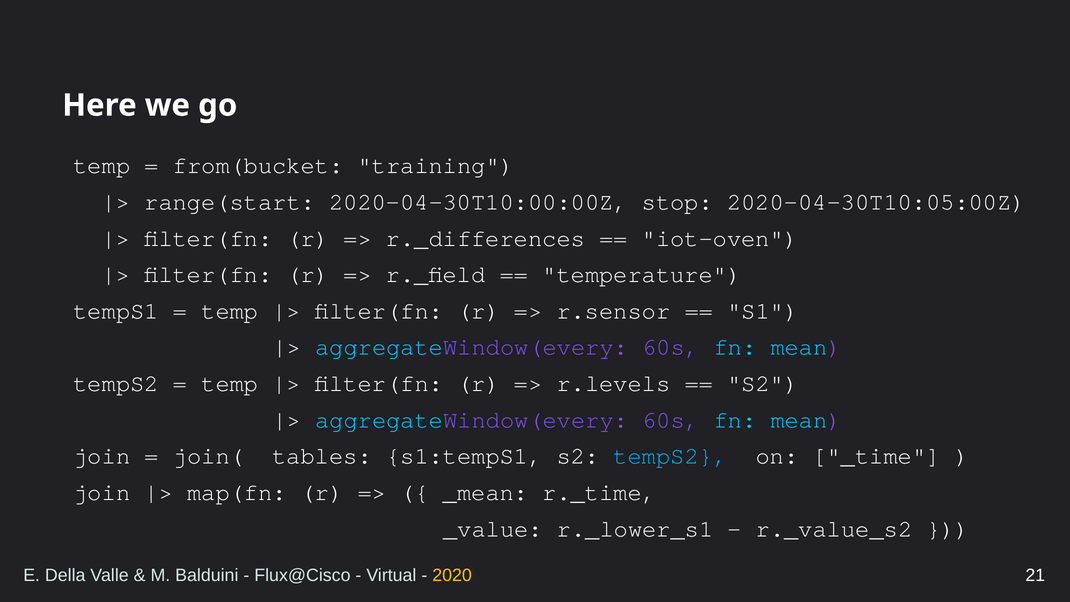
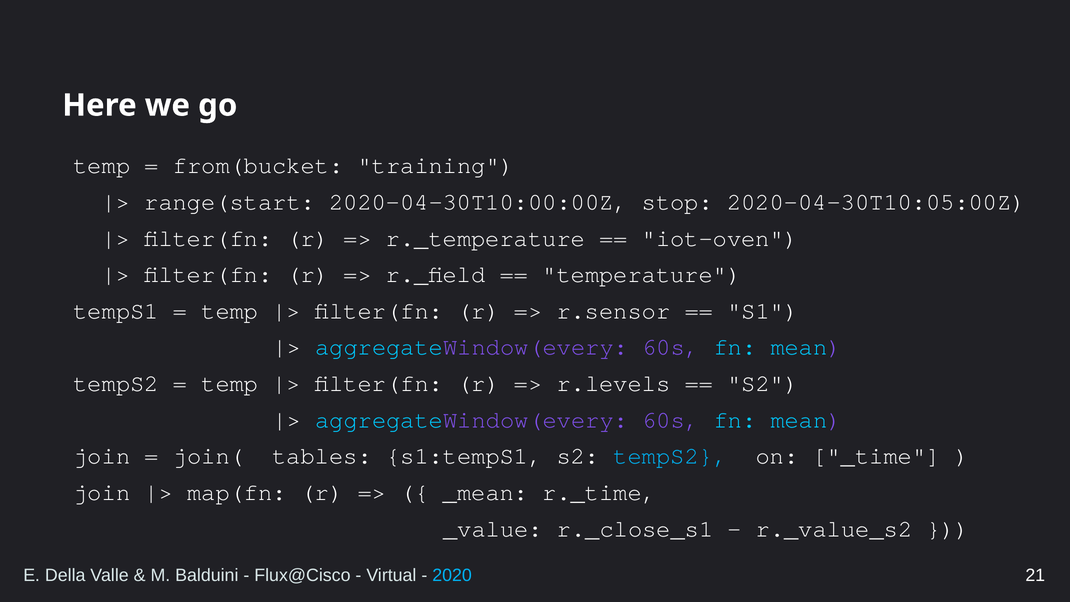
r._differences: r._differences -> r._temperature
r._lower_s1: r._lower_s1 -> r._close_s1
2020 colour: yellow -> light blue
